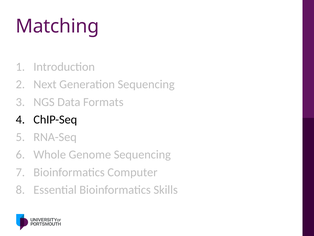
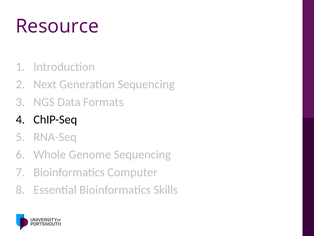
Matching: Matching -> Resource
